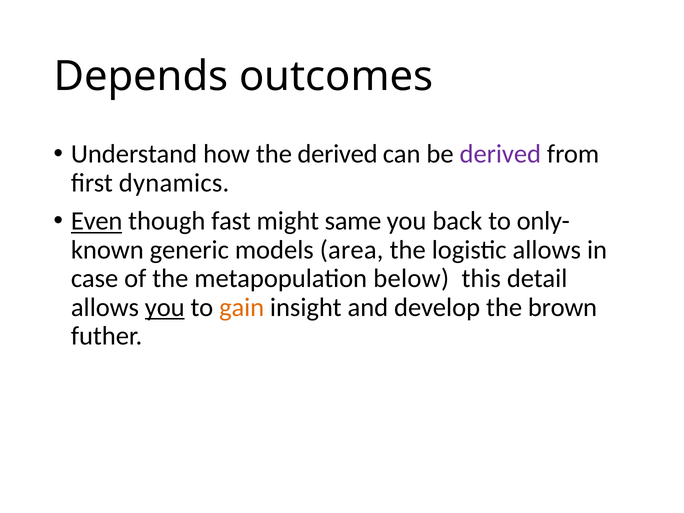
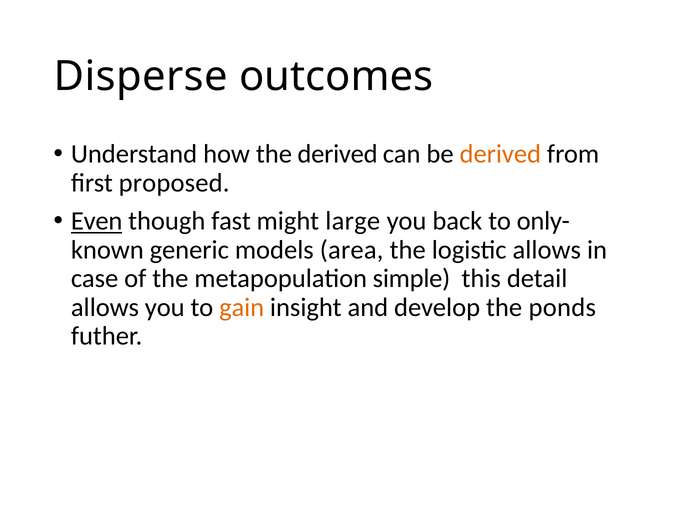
Depends: Depends -> Disperse
derived at (500, 154) colour: purple -> orange
dynamics: dynamics -> proposed
same: same -> large
below: below -> simple
you at (165, 307) underline: present -> none
brown: brown -> ponds
